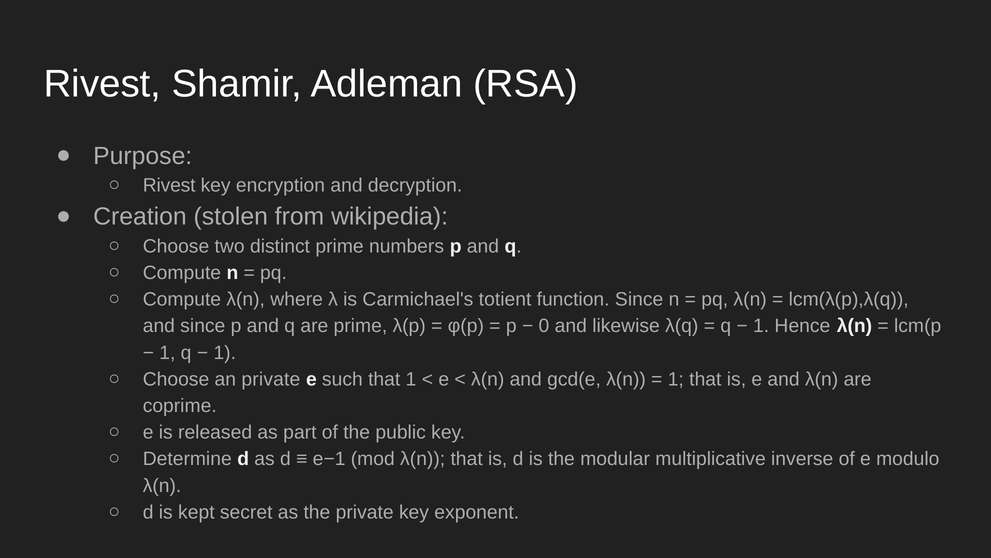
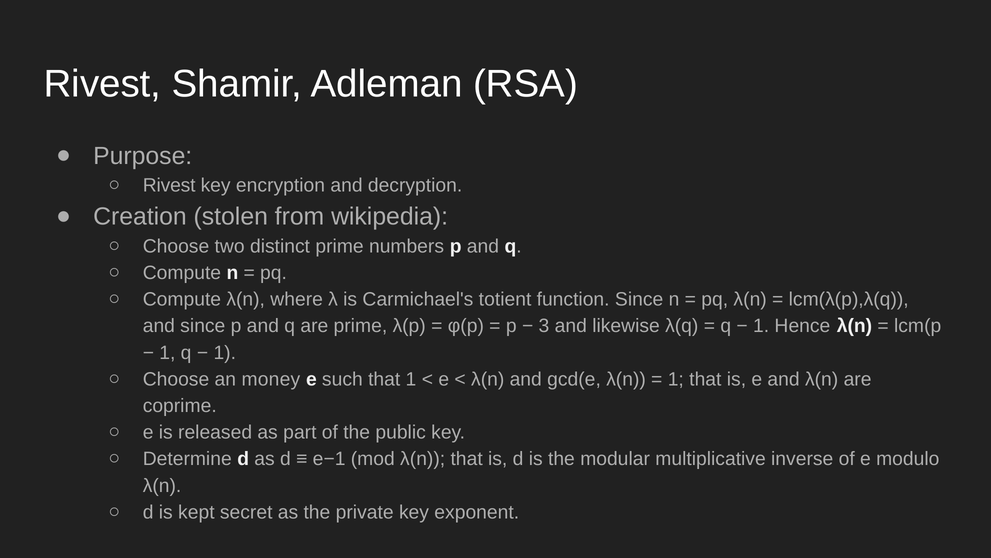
0: 0 -> 3
an private: private -> money
